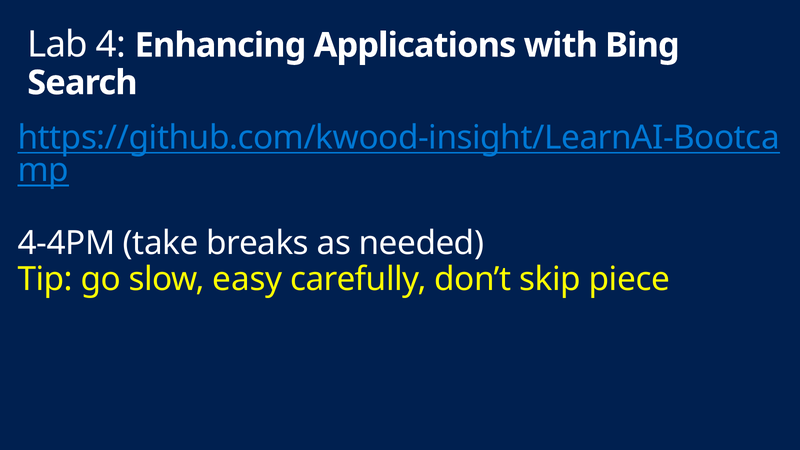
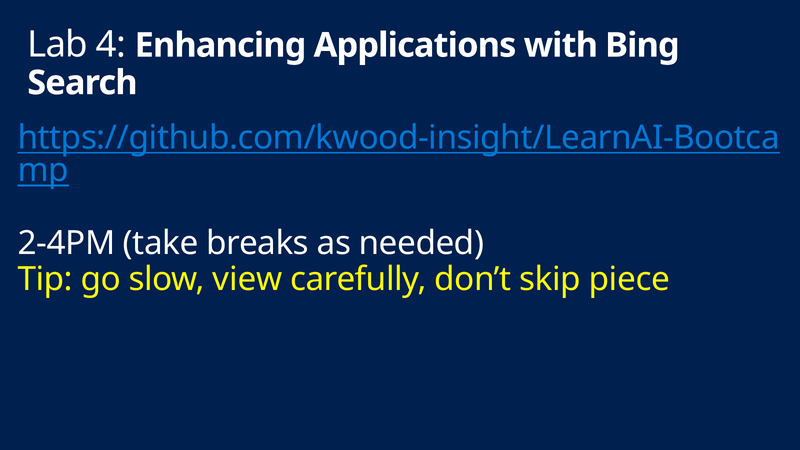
4-4PM: 4-4PM -> 2-4PM
easy: easy -> view
